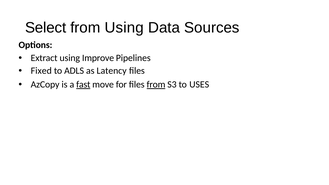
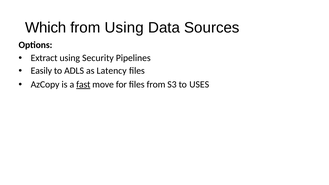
Select: Select -> Which
Improve: Improve -> Security
Fixed: Fixed -> Easily
from at (156, 85) underline: present -> none
